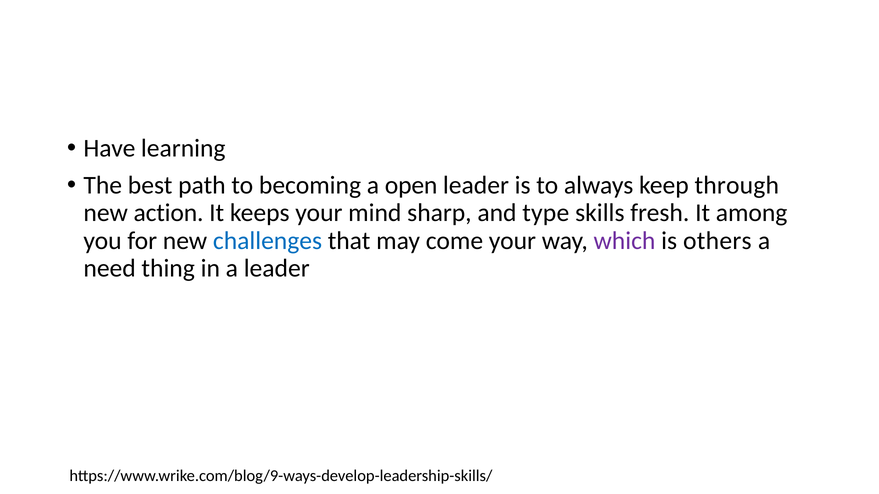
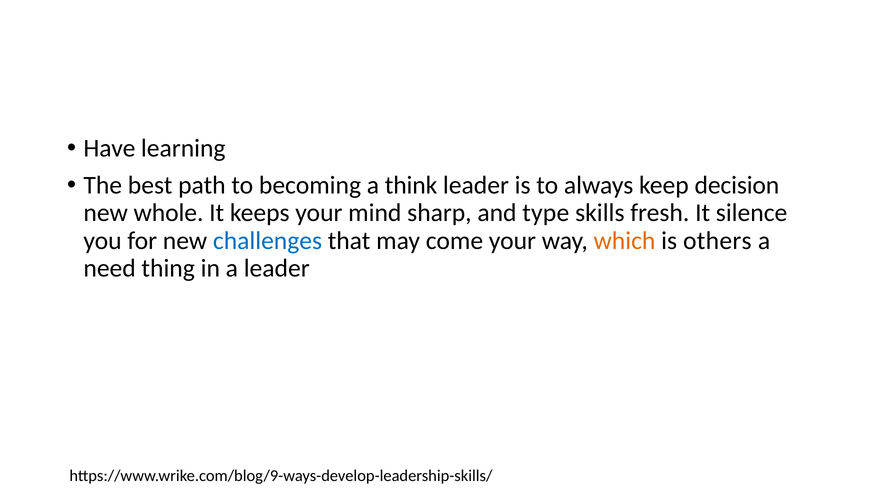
open: open -> think
through: through -> decision
action: action -> whole
among: among -> silence
which colour: purple -> orange
